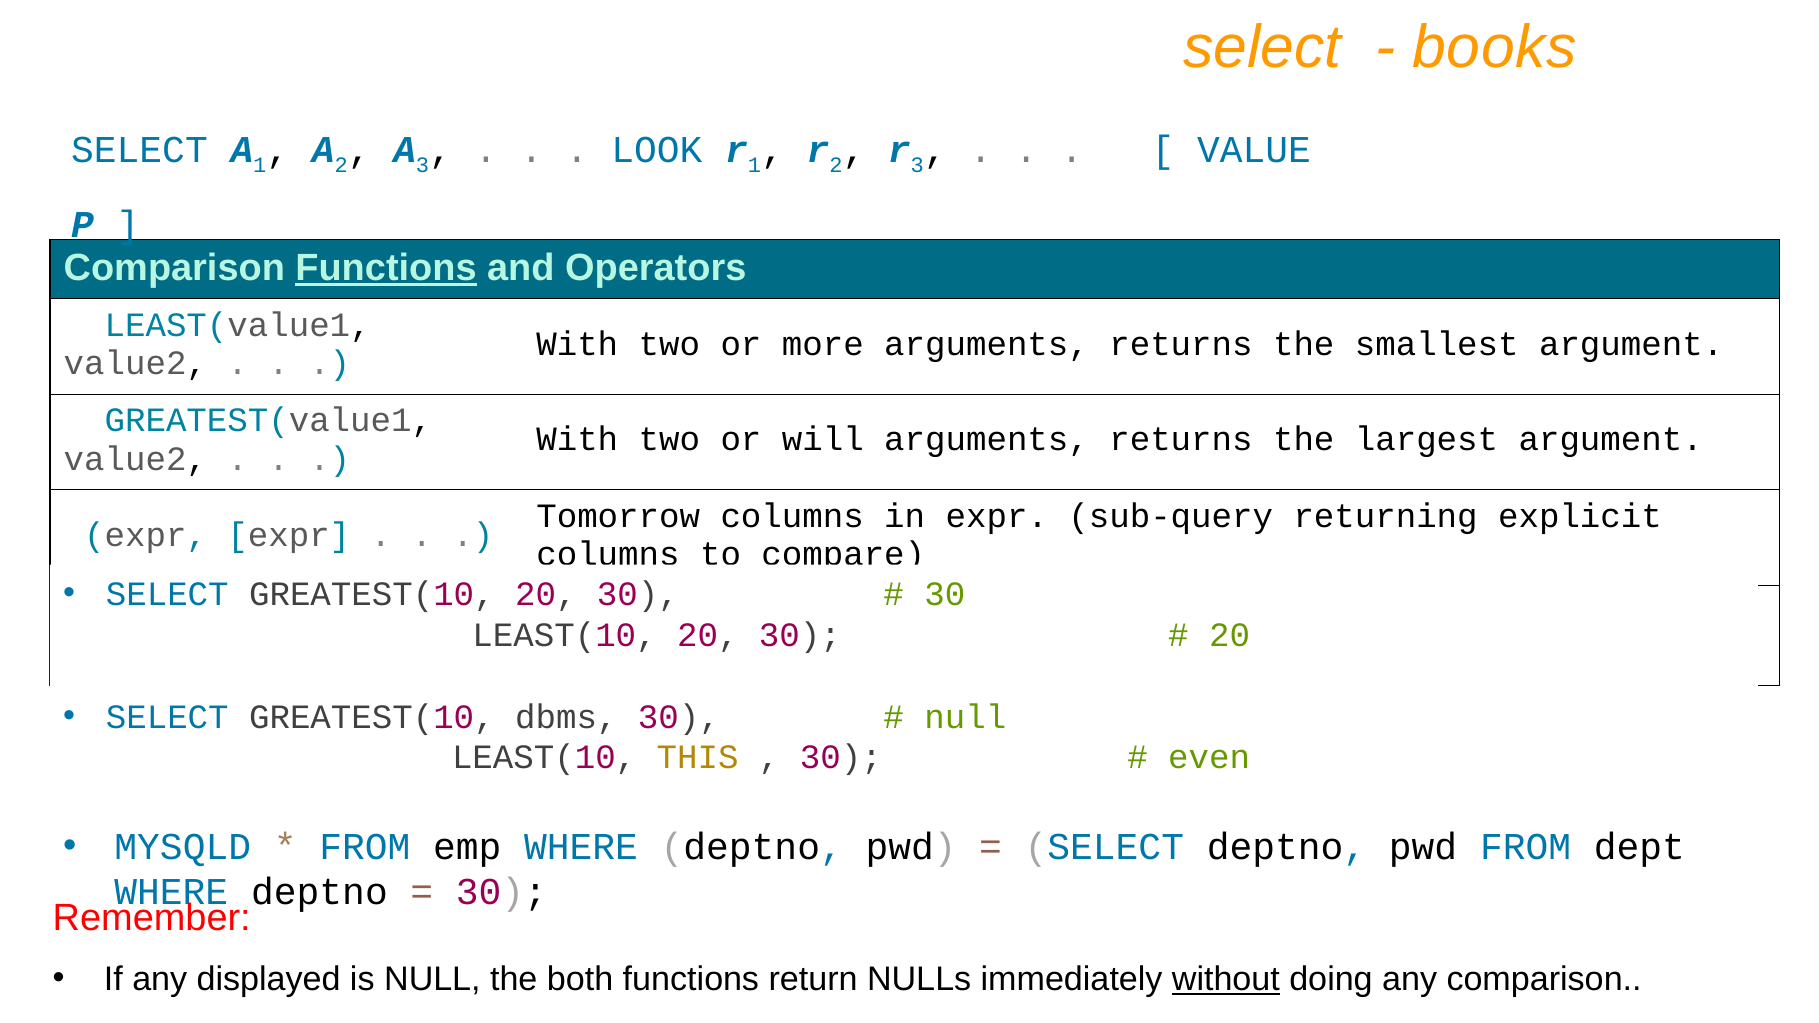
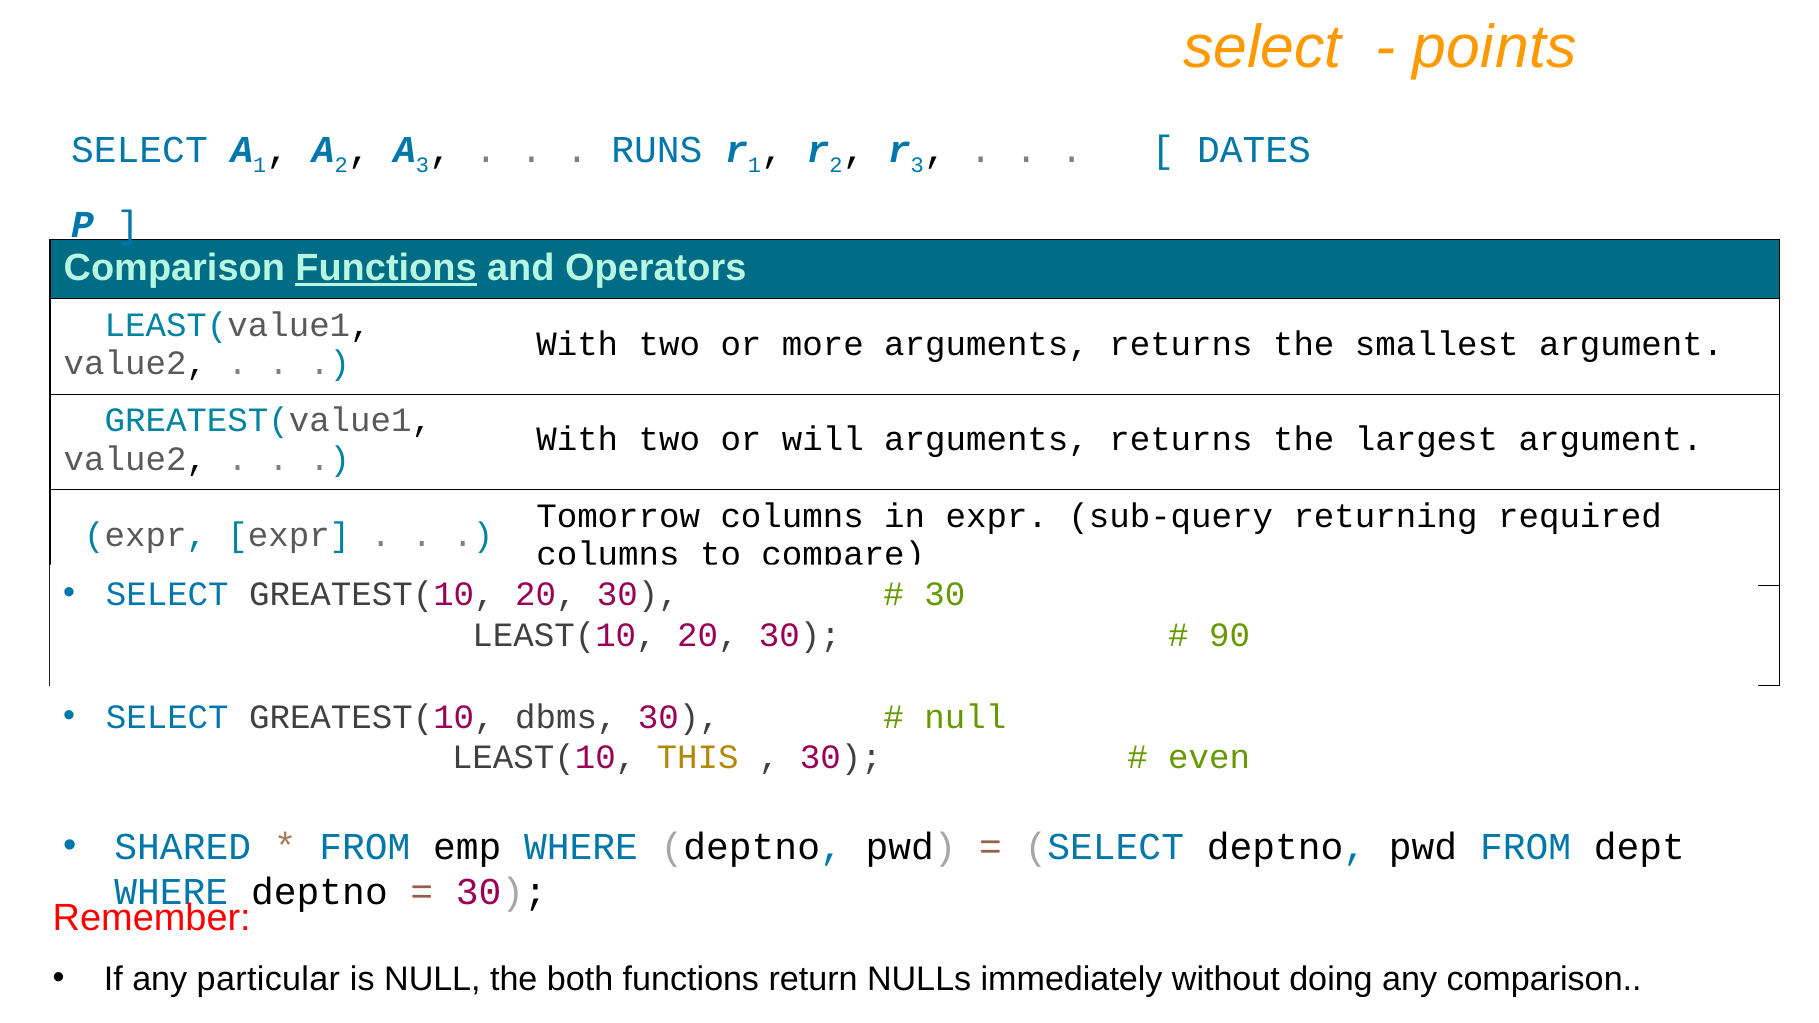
books: books -> points
LOOK: LOOK -> RUNS
VALUE at (1254, 150): VALUE -> DATES
explicit: explicit -> required
20 at (1230, 635): 20 -> 90
MYSQLD: MYSQLD -> SHARED
displayed: displayed -> particular
without underline: present -> none
